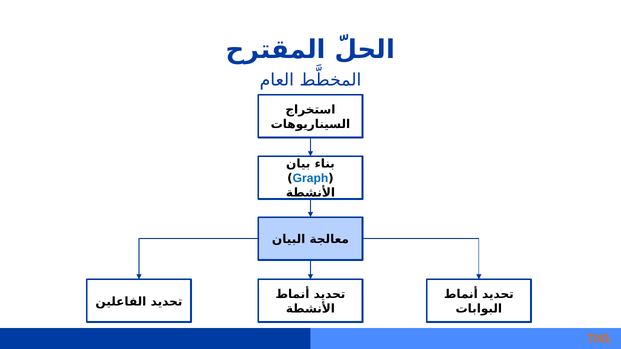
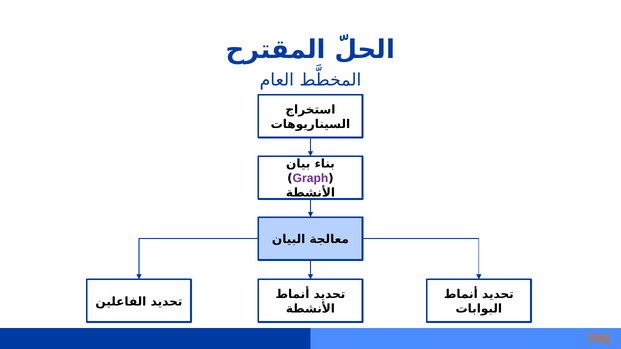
Graph colour: blue -> purple
